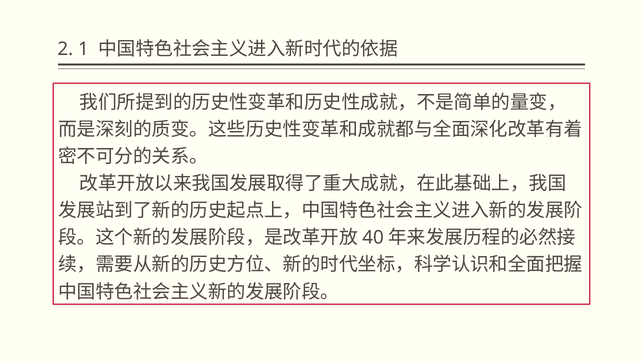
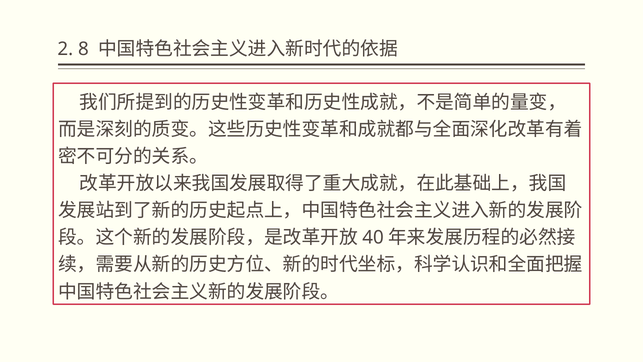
1: 1 -> 8
